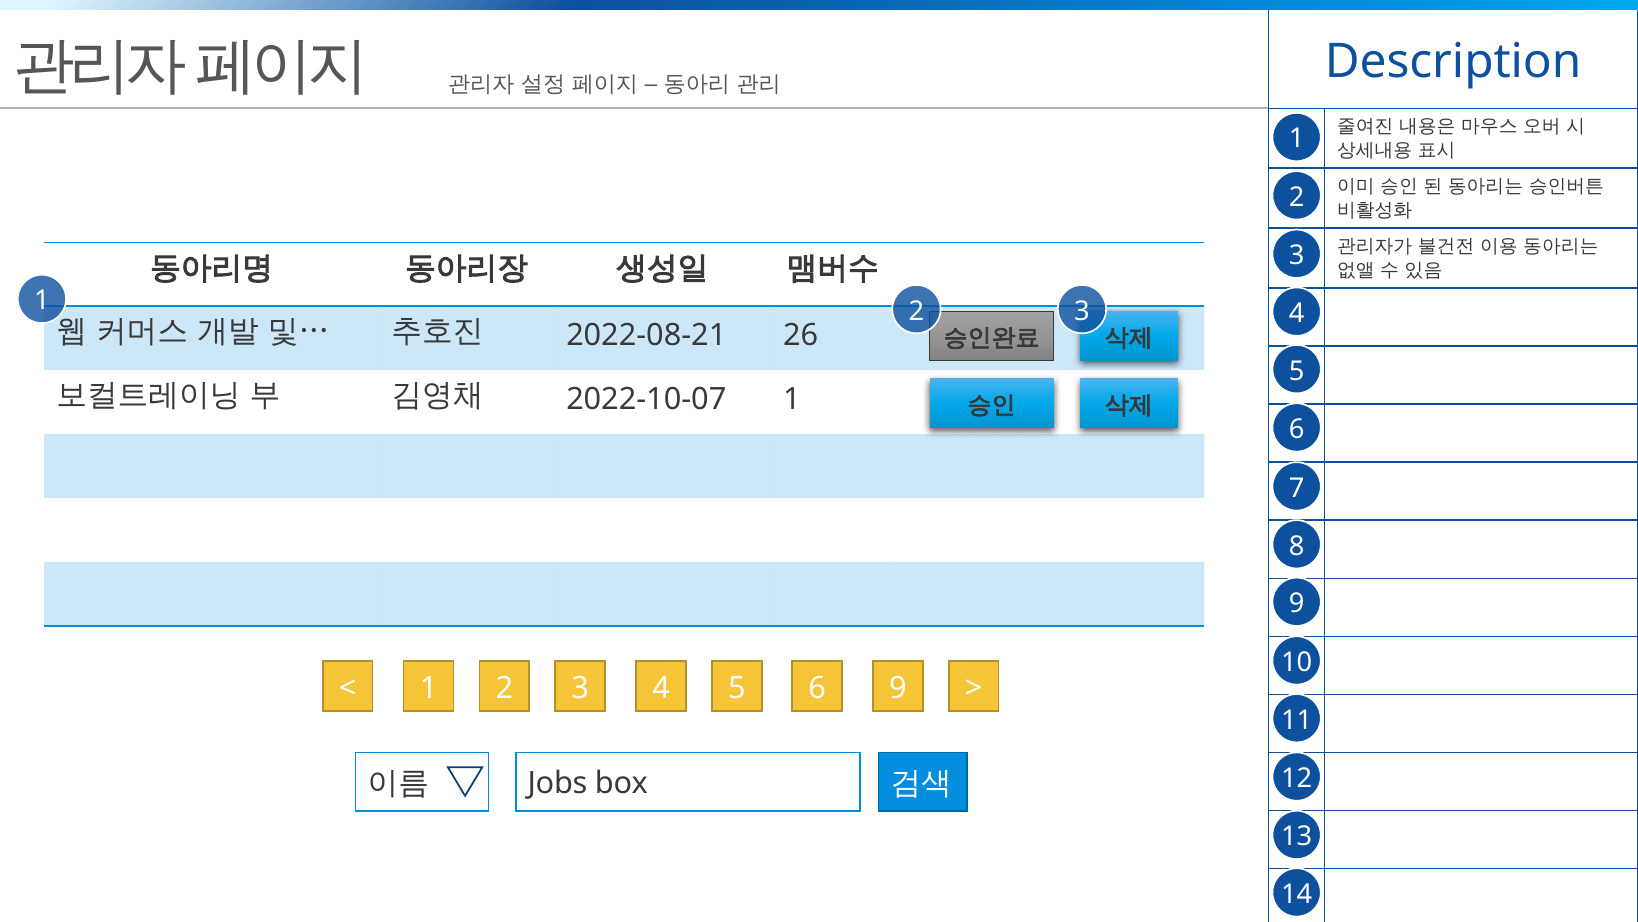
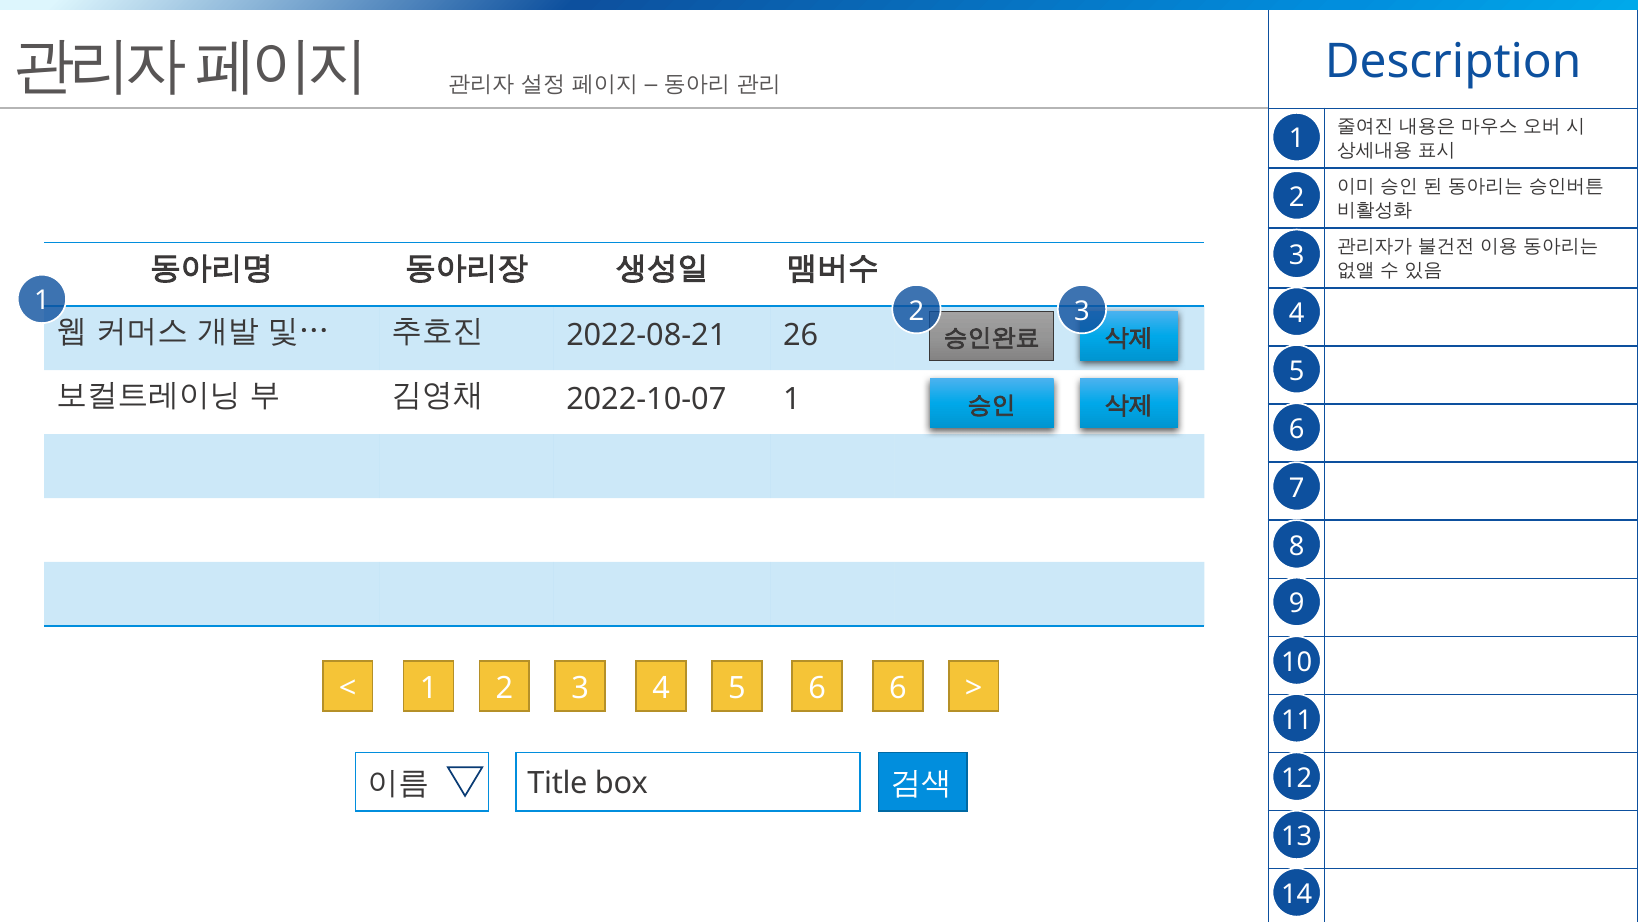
6 9: 9 -> 6
Jobs: Jobs -> Title
